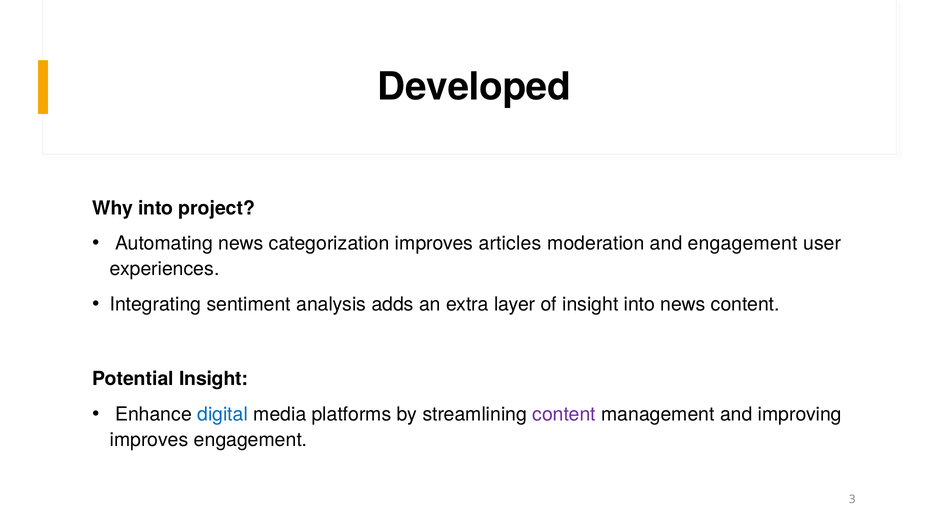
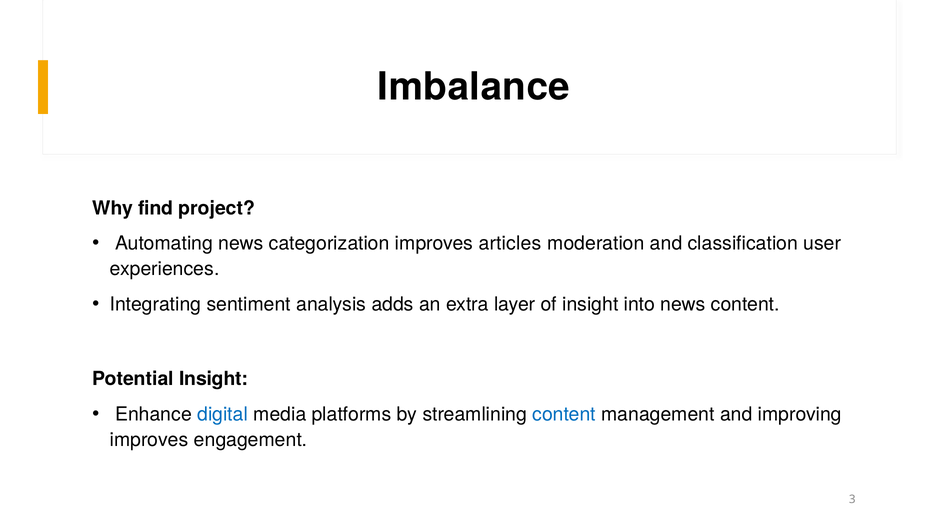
Developed: Developed -> Imbalance
Why into: into -> find
and engagement: engagement -> classification
content at (564, 414) colour: purple -> blue
